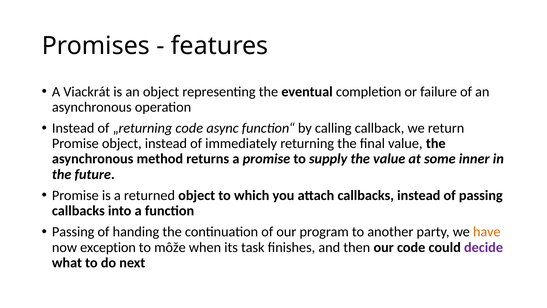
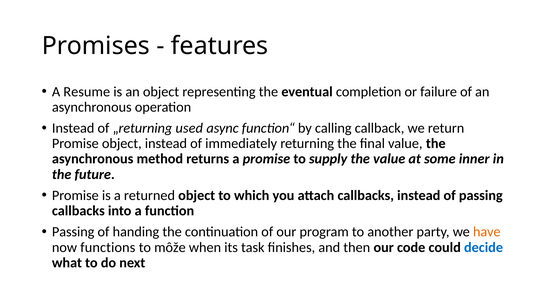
Viackrát: Viackrát -> Resume
„returning code: code -> used
exception: exception -> functions
decide colour: purple -> blue
